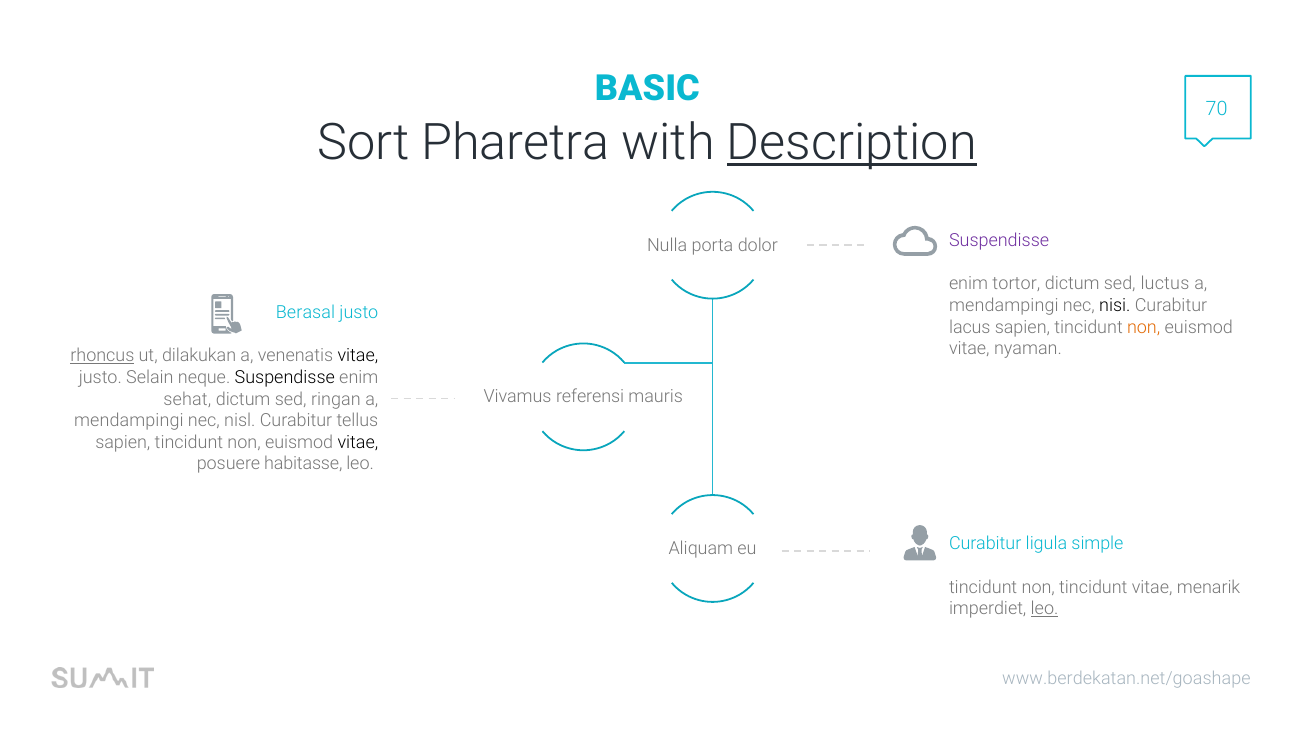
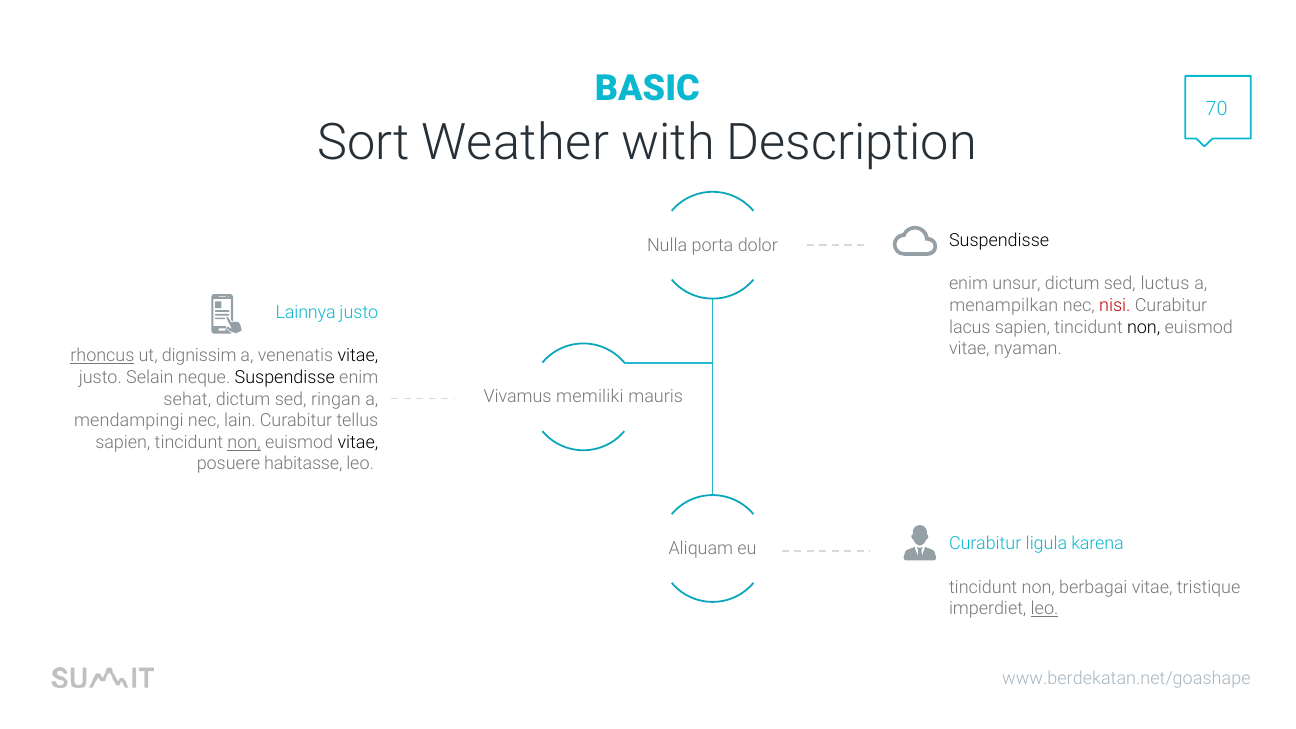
Pharetra: Pharetra -> Weather
Description underline: present -> none
Suspendisse at (999, 241) colour: purple -> black
tortor: tortor -> unsur
mendampingi at (1004, 305): mendampingi -> menampilkan
nisi colour: black -> red
Berasal: Berasal -> Lainnya
non at (1144, 327) colour: orange -> black
dilakukan: dilakukan -> dignissim
referensi: referensi -> memiliki
nisl: nisl -> lain
non at (244, 442) underline: none -> present
simple: simple -> karena
non tincidunt: tincidunt -> berbagai
menarik: menarik -> tristique
